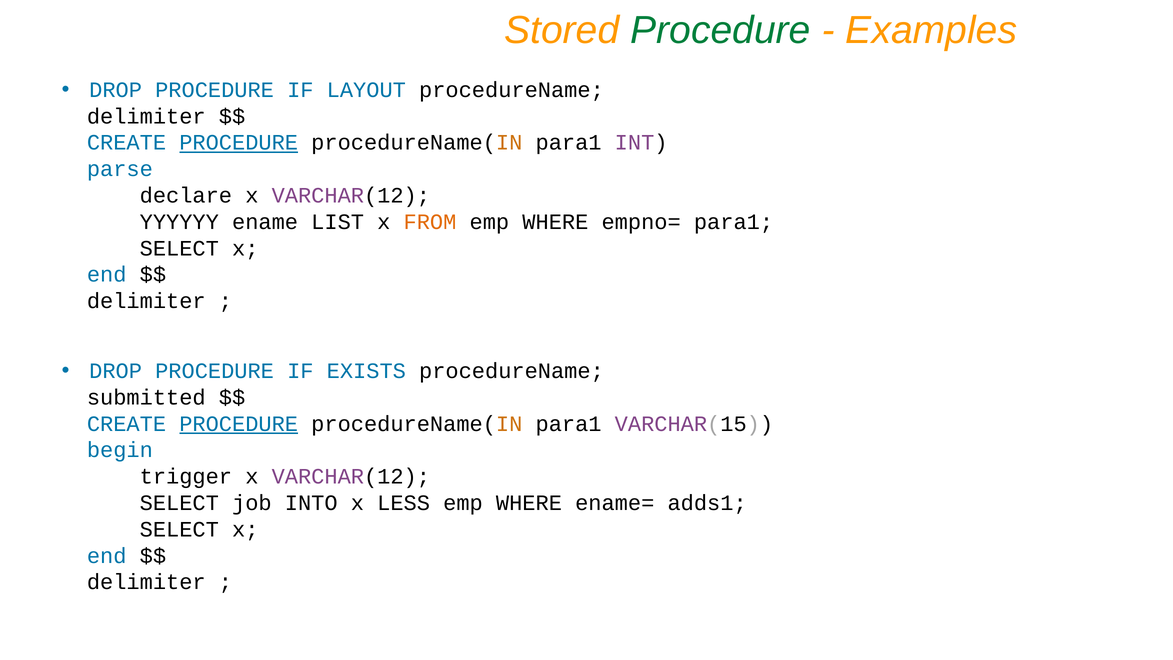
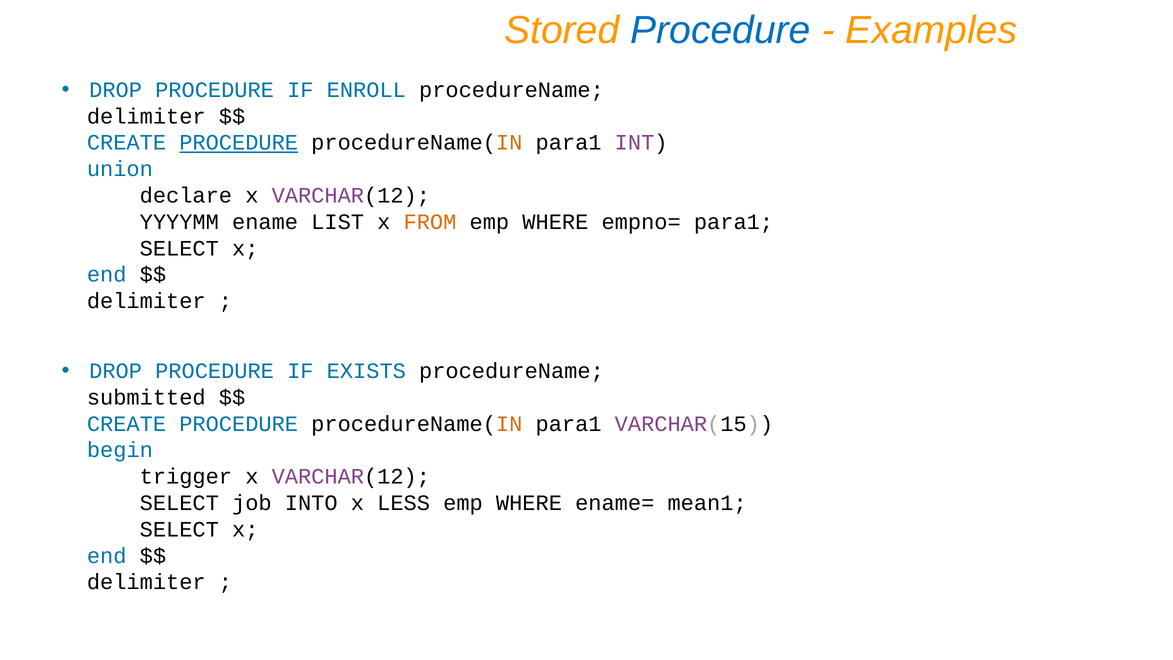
Procedure at (720, 31) colour: green -> blue
LAYOUT: LAYOUT -> ENROLL
parse: parse -> union
YYYYYY: YYYYYY -> YYYYMM
PROCEDURE at (239, 424) underline: present -> none
adds1: adds1 -> mean1
